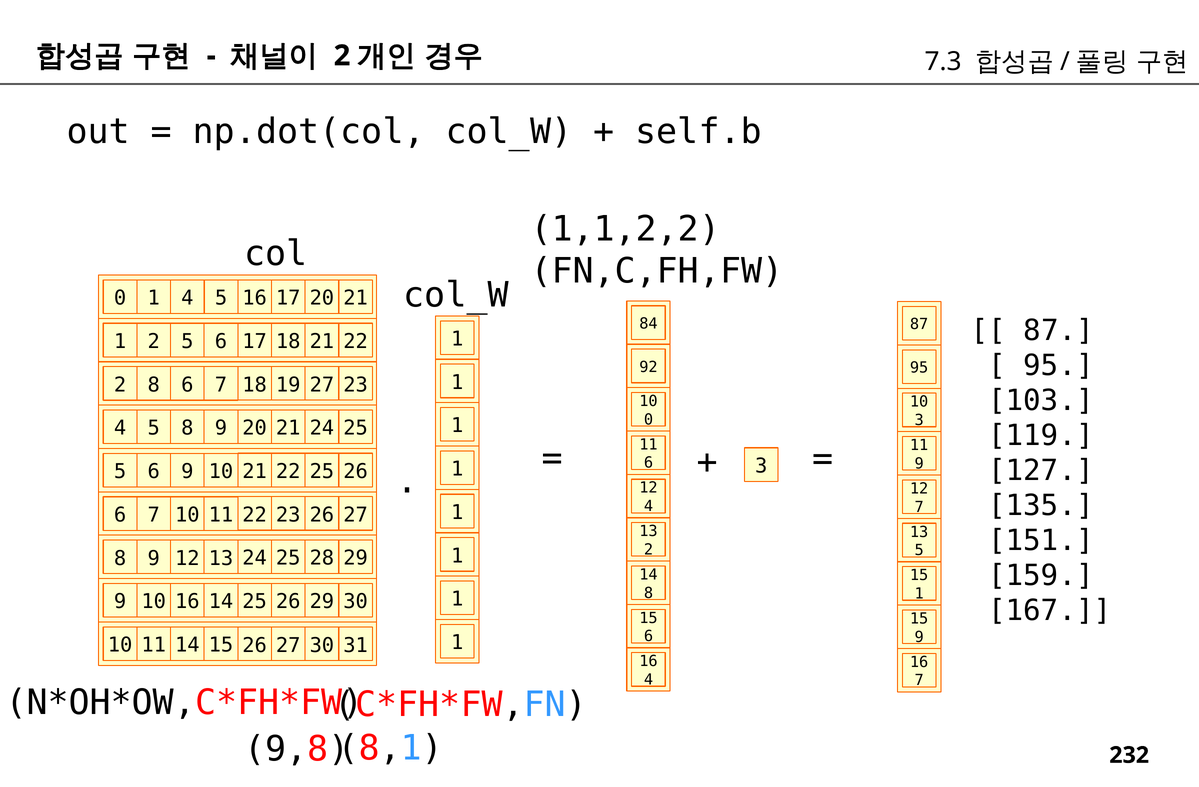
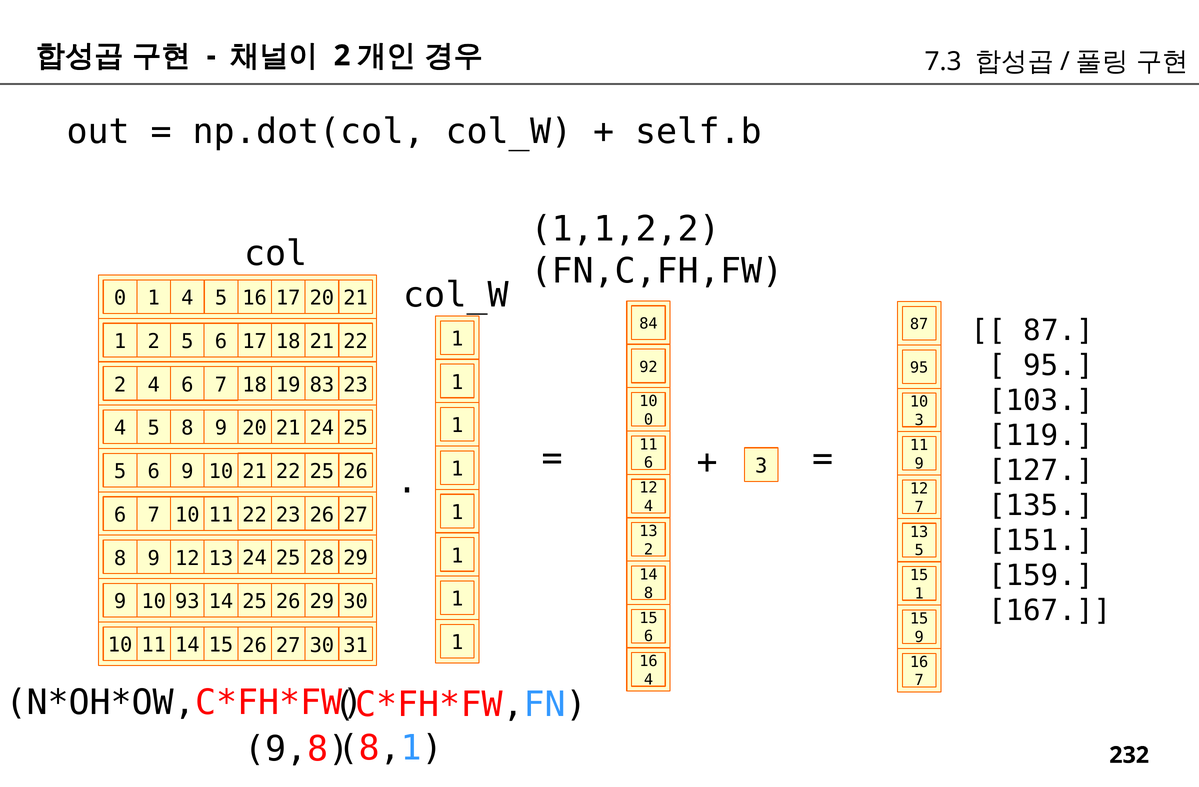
2 8: 8 -> 4
19 27: 27 -> 83
10 16: 16 -> 93
